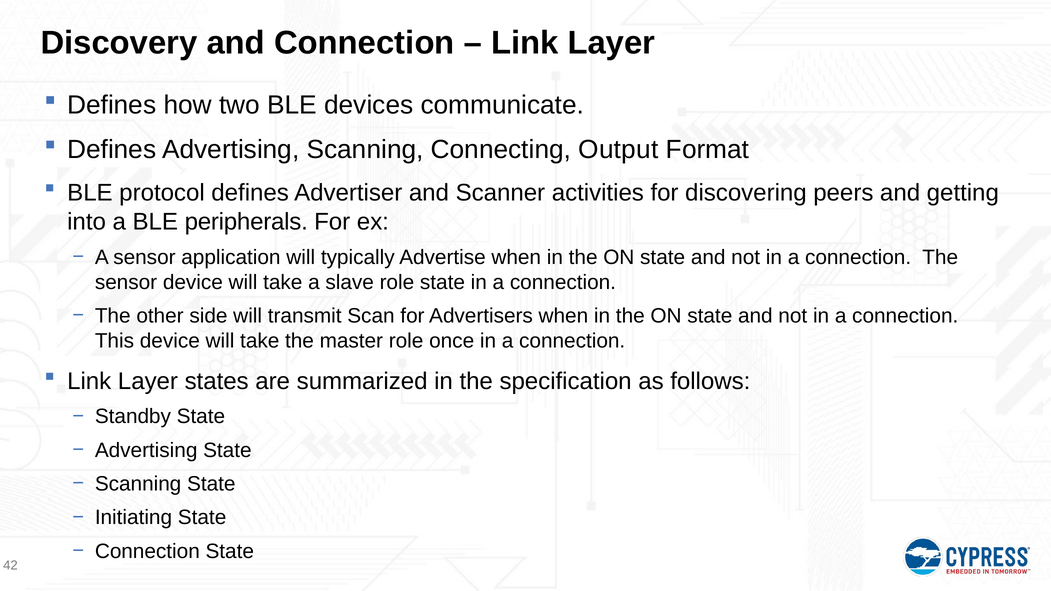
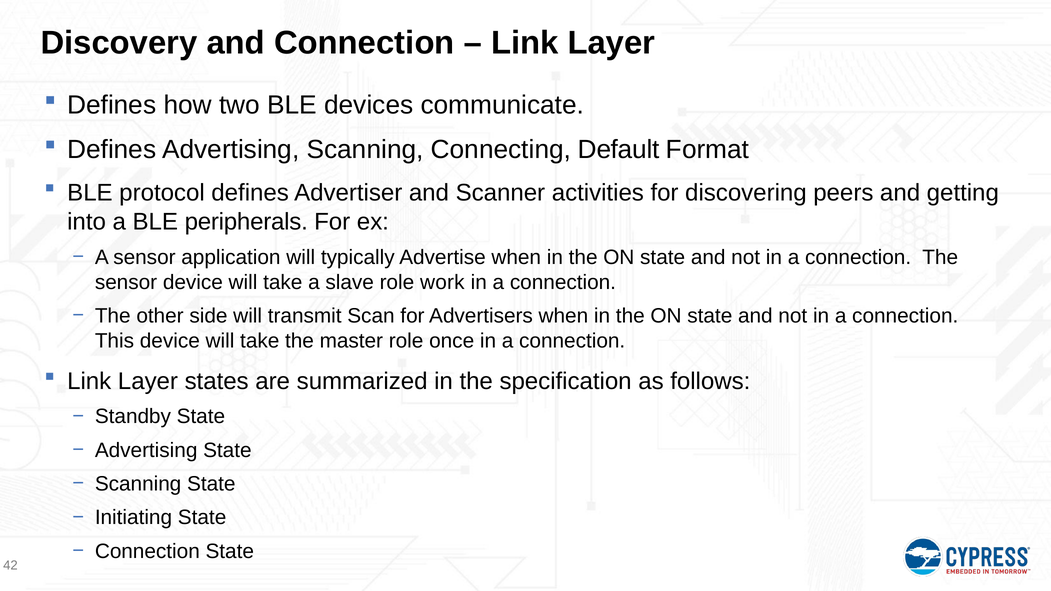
Output: Output -> Default
role state: state -> work
